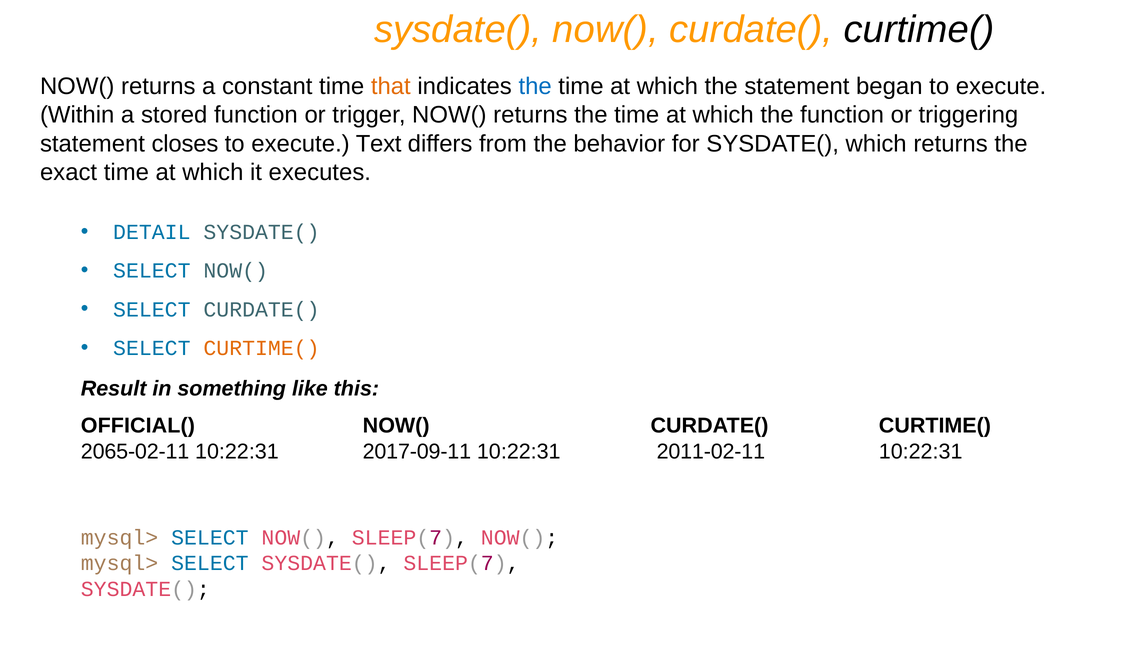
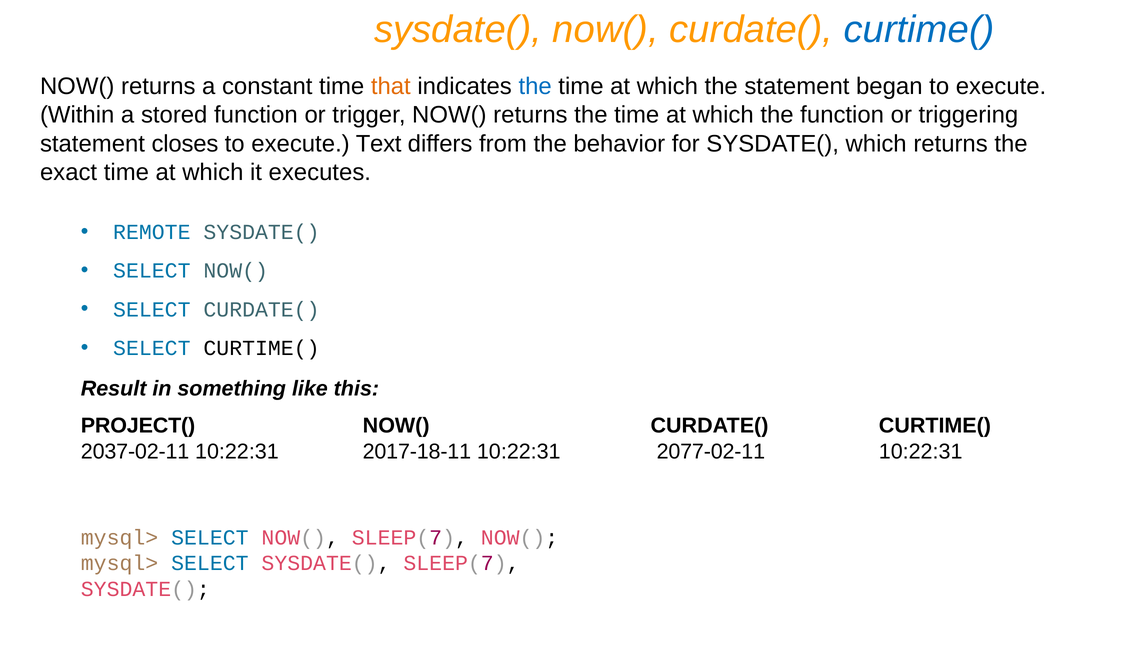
curtime( at (919, 30) colour: black -> blue
DETAIL: DETAIL -> REMOTE
CURTIME( at (262, 348) colour: orange -> black
OFFICIAL(: OFFICIAL( -> PROJECT(
2065-02-11: 2065-02-11 -> 2037-02-11
2017-09-11: 2017-09-11 -> 2017-18-11
2011-02-11: 2011-02-11 -> 2077-02-11
